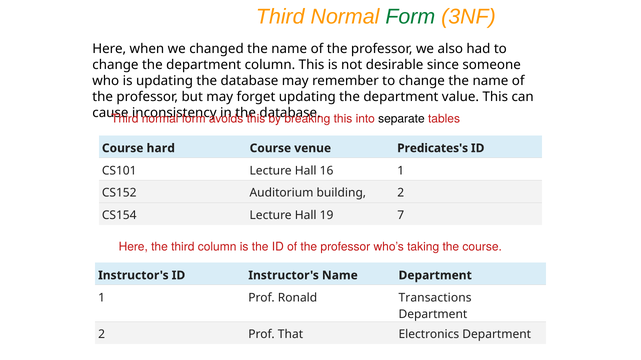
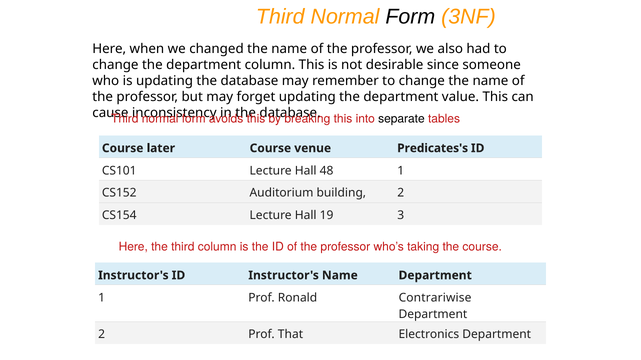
Form at (410, 17) colour: green -> black
hard: hard -> later
16: 16 -> 48
7: 7 -> 3
Transactions: Transactions -> Contrariwise
